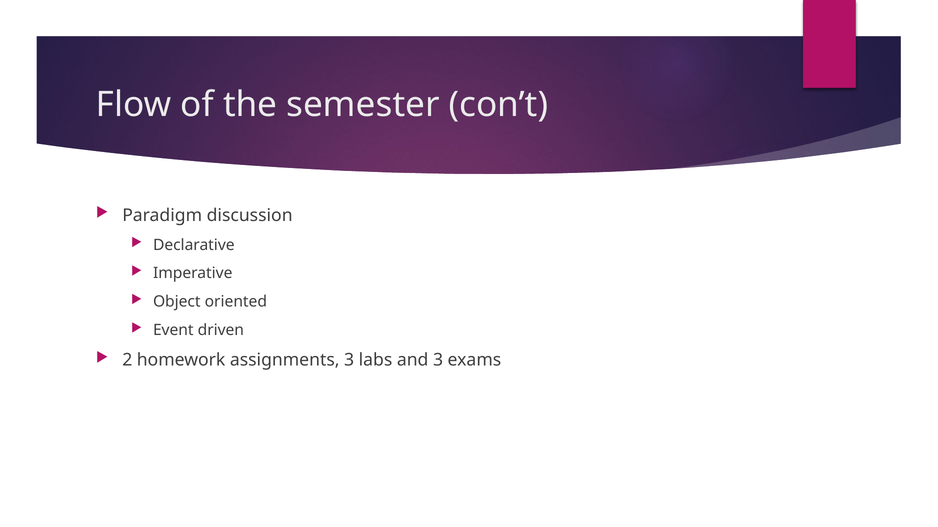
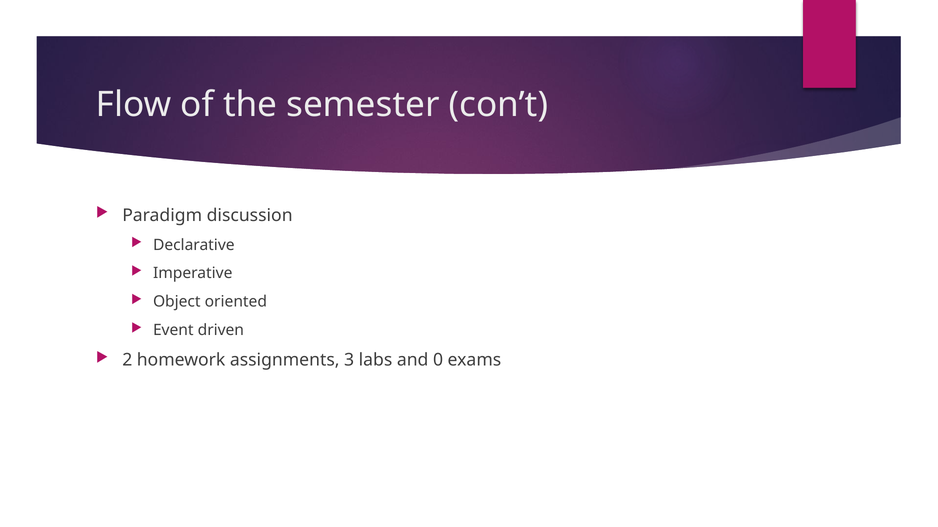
and 3: 3 -> 0
